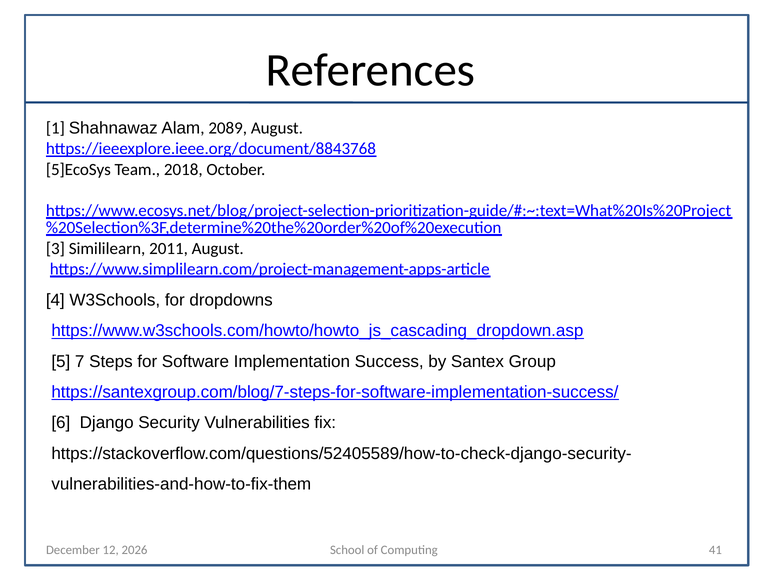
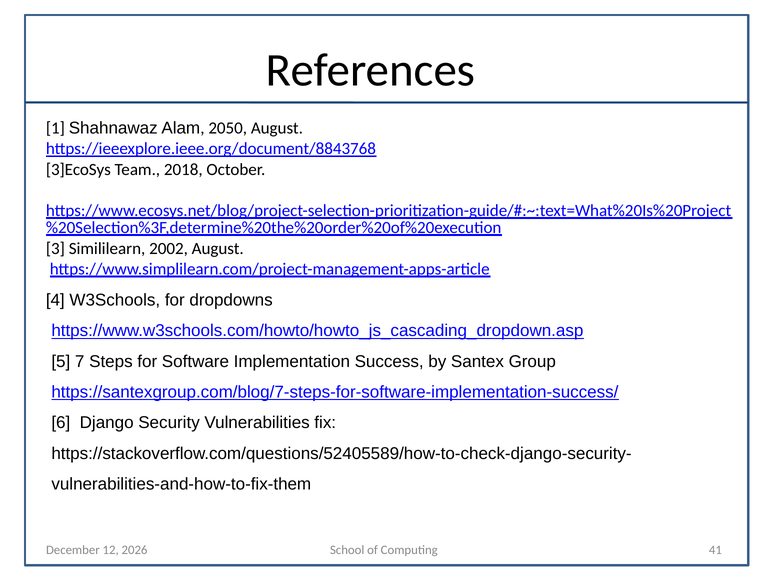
2089: 2089 -> 2050
5]EcoSys: 5]EcoSys -> 3]EcoSys
2011: 2011 -> 2002
